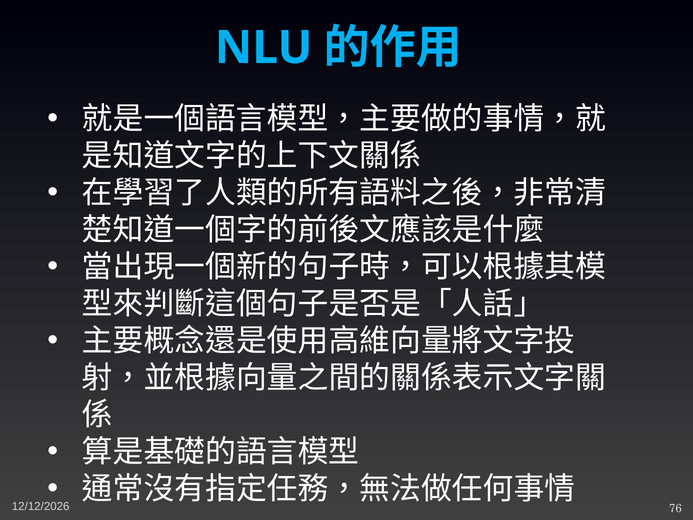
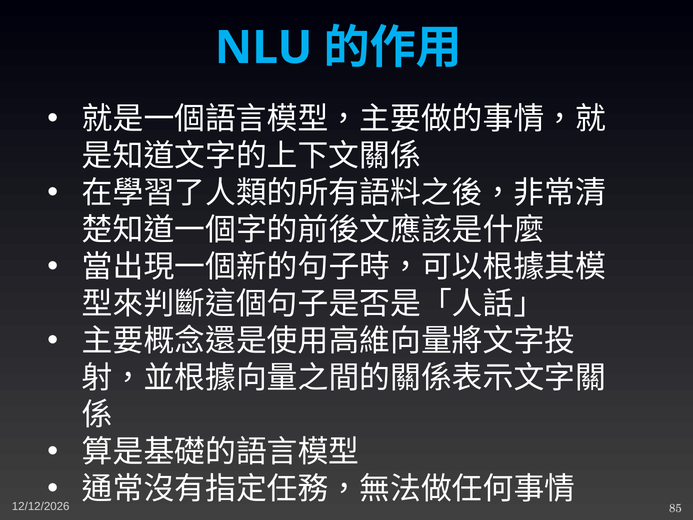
76: 76 -> 85
